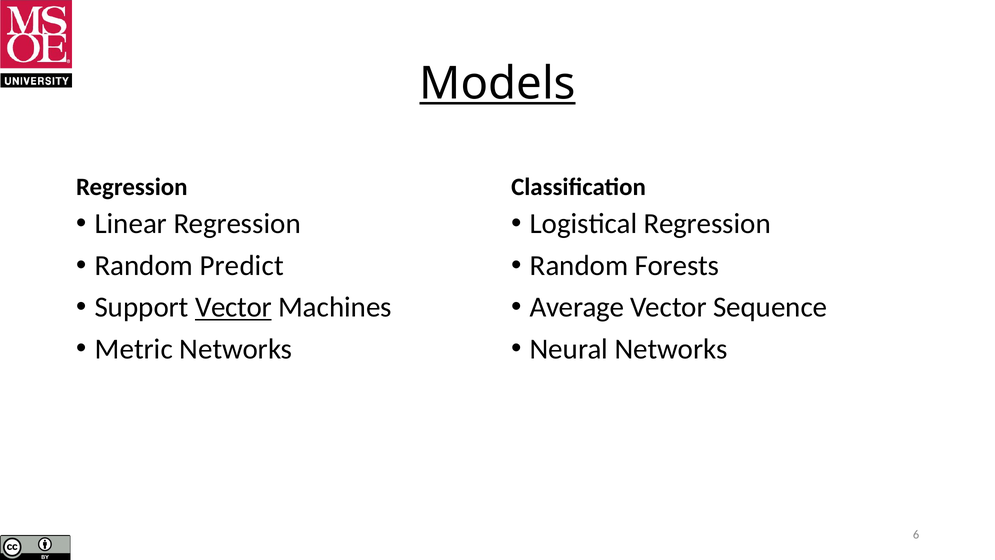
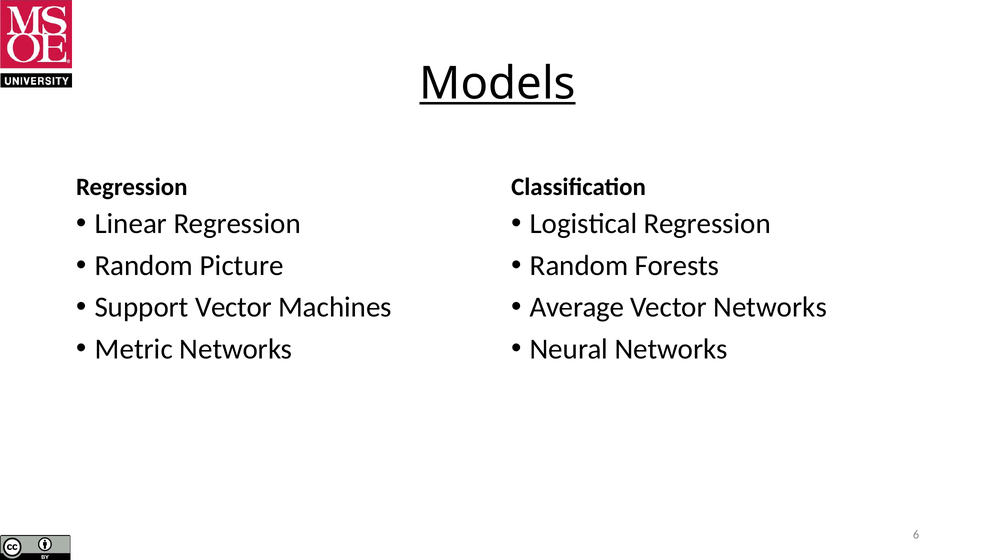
Predict: Predict -> Picture
Vector at (234, 307) underline: present -> none
Vector Sequence: Sequence -> Networks
